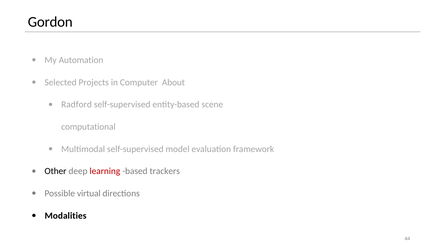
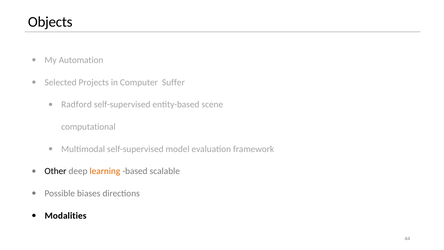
Gordon: Gordon -> Objects
About: About -> Suffer
learning colour: red -> orange
trackers: trackers -> scalable
virtual: virtual -> biases
